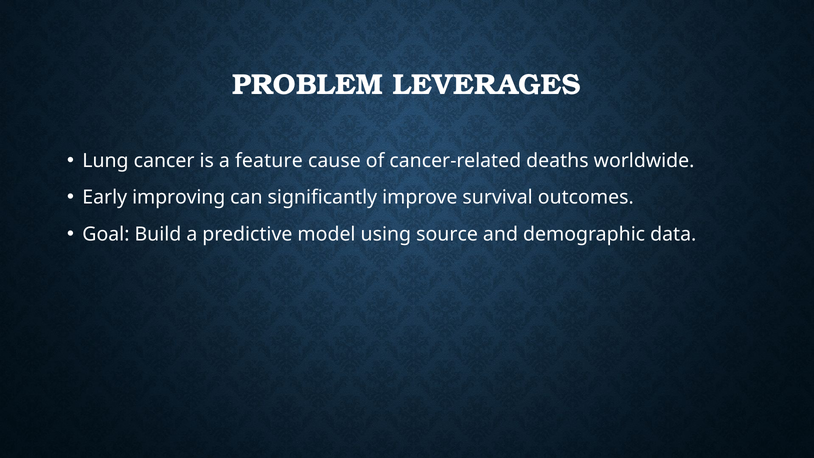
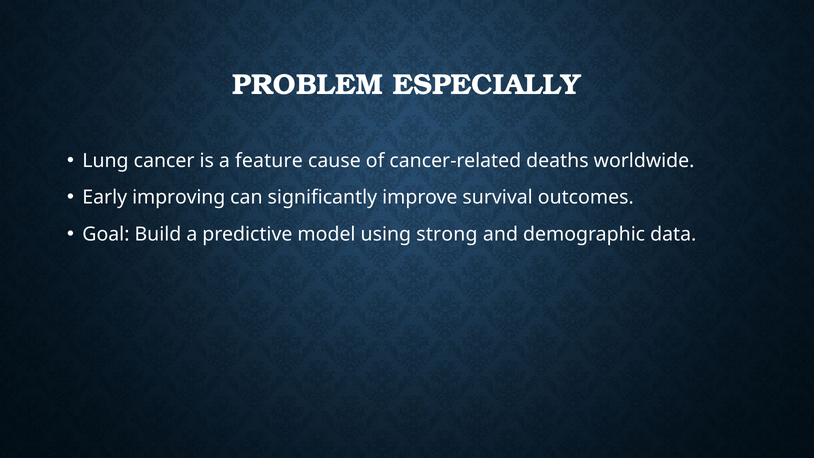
LEVERAGES: LEVERAGES -> ESPECIALLY
source: source -> strong
